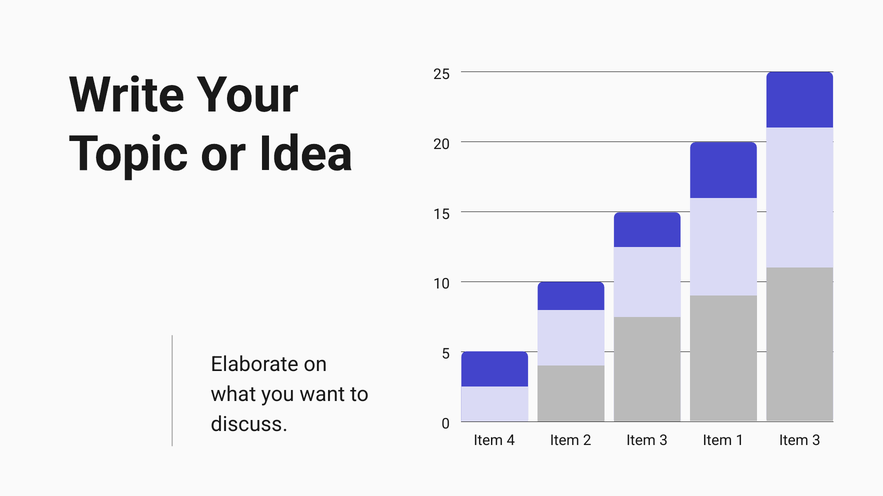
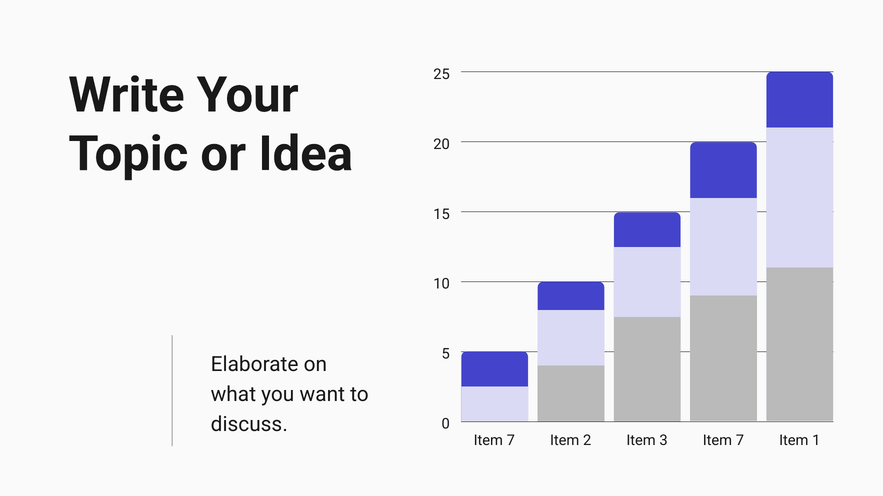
4 at (511, 441): 4 -> 7
3 Item 1: 1 -> 7
3 at (816, 441): 3 -> 1
